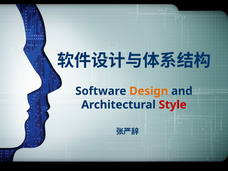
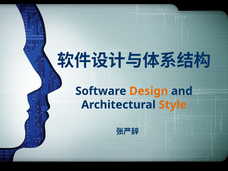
Style colour: red -> orange
